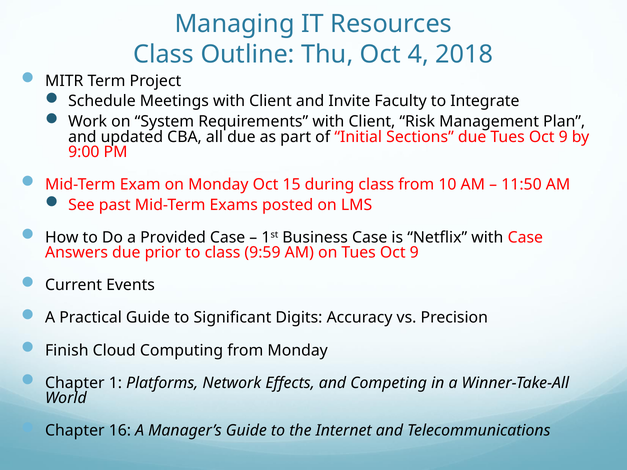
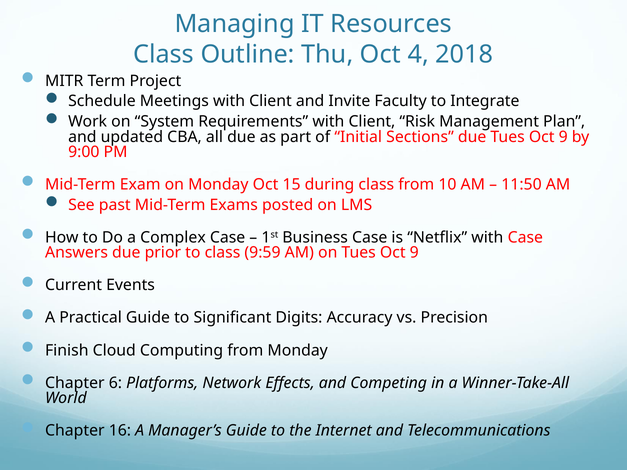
Provided: Provided -> Complex
1: 1 -> 6
